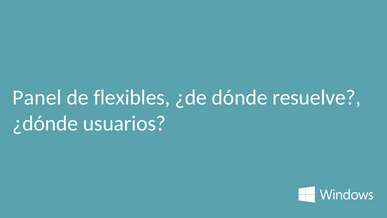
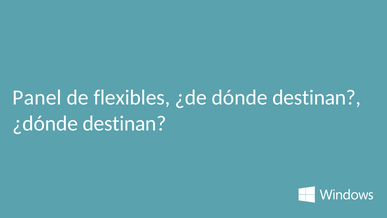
dónde resuelve: resuelve -> destinan
¿dónde usuarios: usuarios -> destinan
